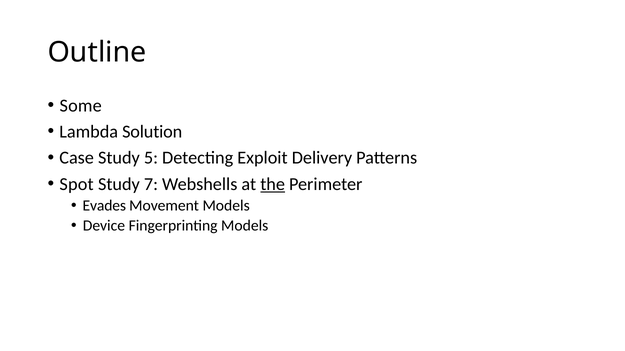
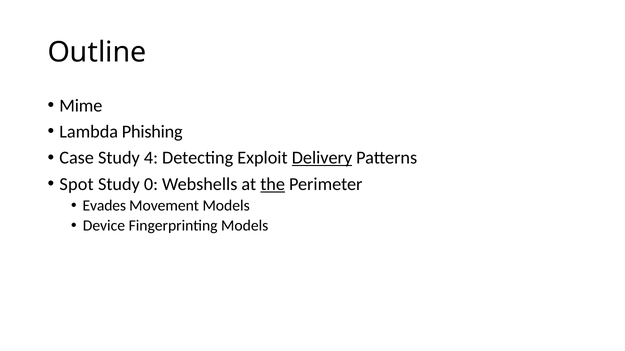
Some: Some -> Mime
Solution: Solution -> Phishing
5: 5 -> 4
Delivery underline: none -> present
7: 7 -> 0
